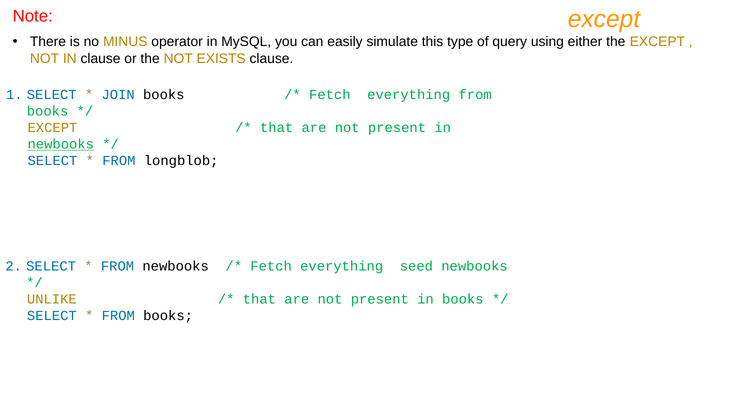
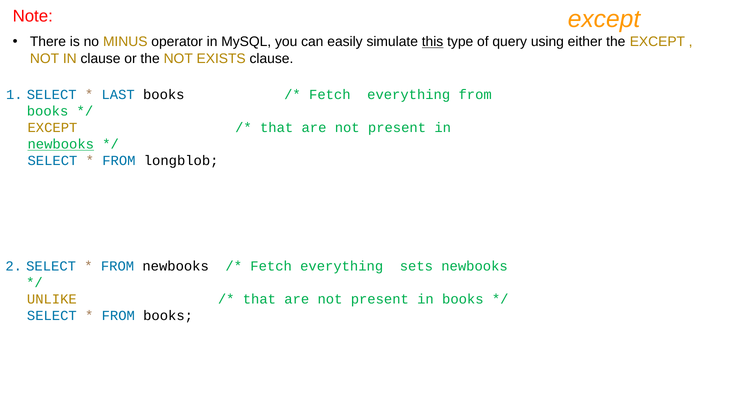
this underline: none -> present
JOIN: JOIN -> LAST
seed: seed -> sets
